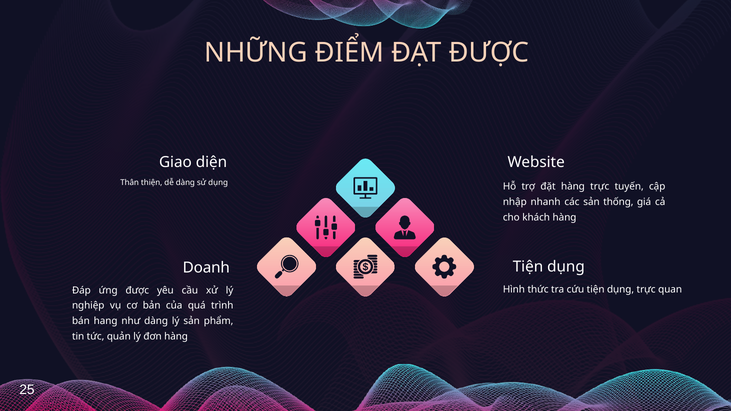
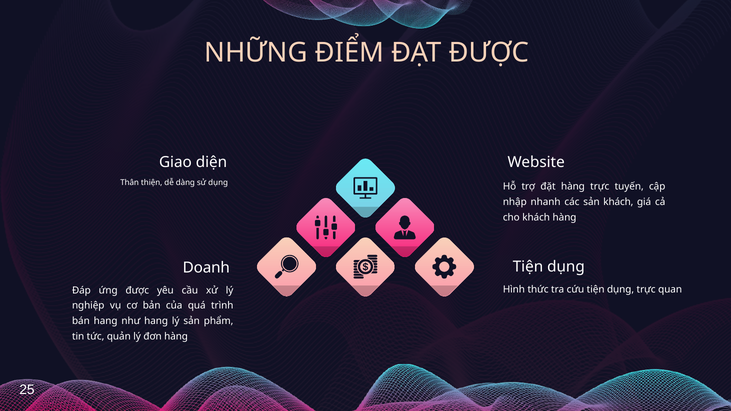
sản thống: thống -> khách
như dàng: dàng -> hang
